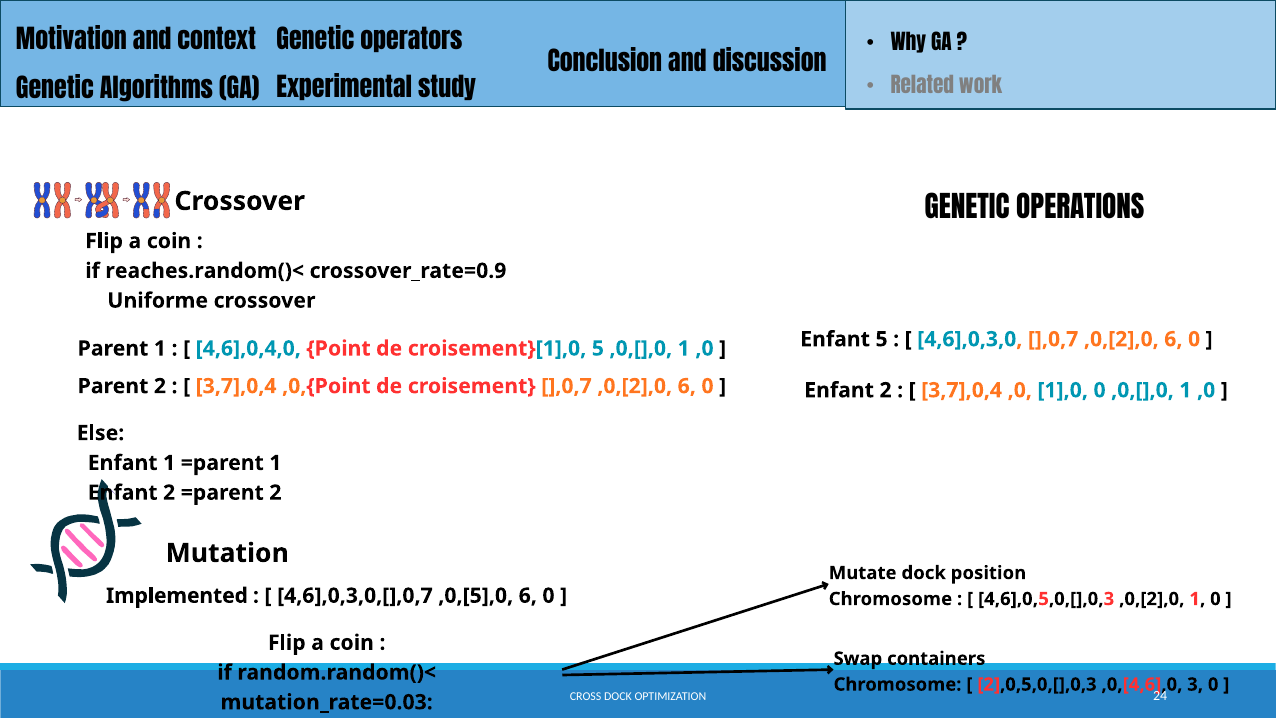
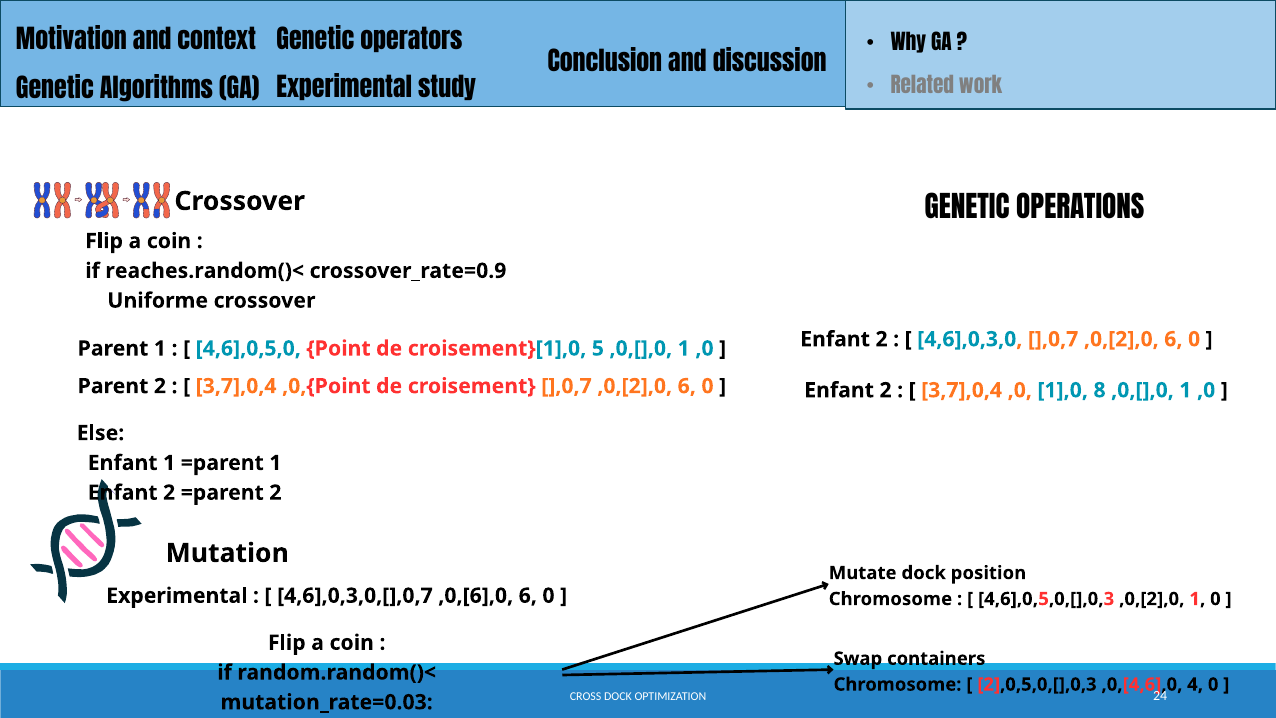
5 at (882, 339): 5 -> 2
4,6],0,4,0: 4,6],0,4,0 -> 4,6],0,5,0
1],0 0: 0 -> 8
Implemented at (177, 596): Implemented -> Experimental
,0,[5],0: ,0,[5],0 -> ,0,[6],0
3: 3 -> 4
